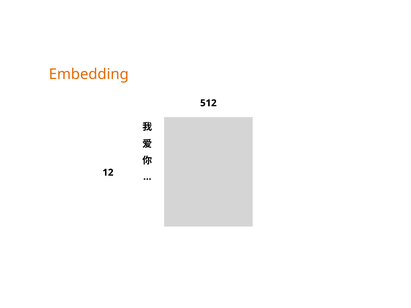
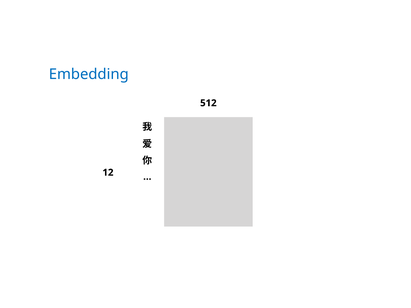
Embedding colour: orange -> blue
